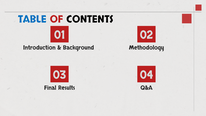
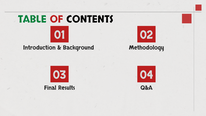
TABLE colour: blue -> green
